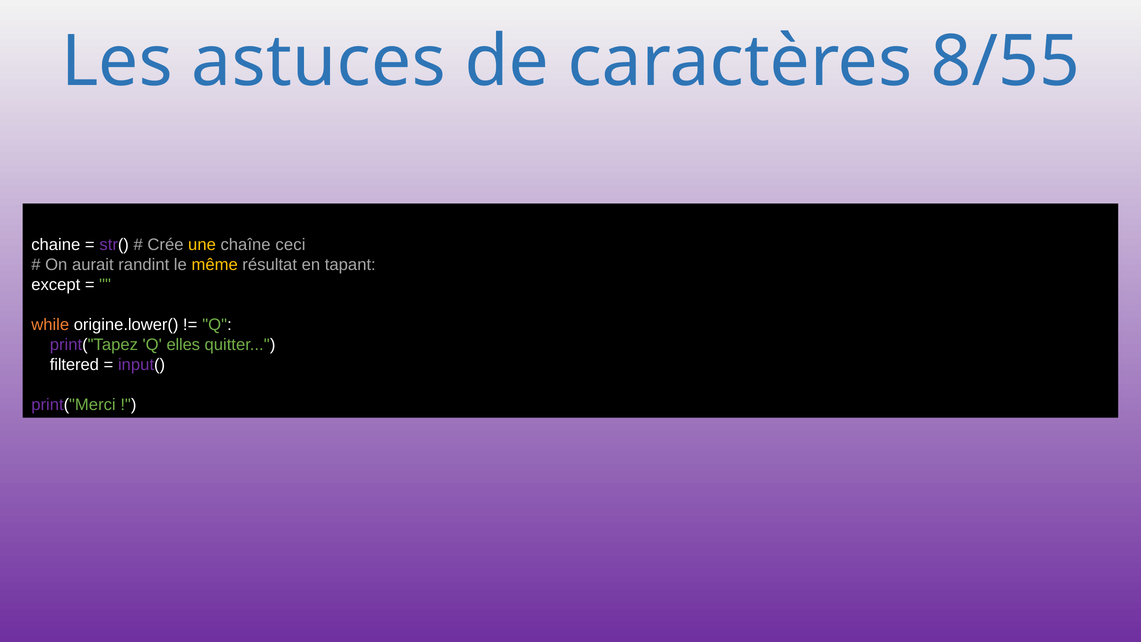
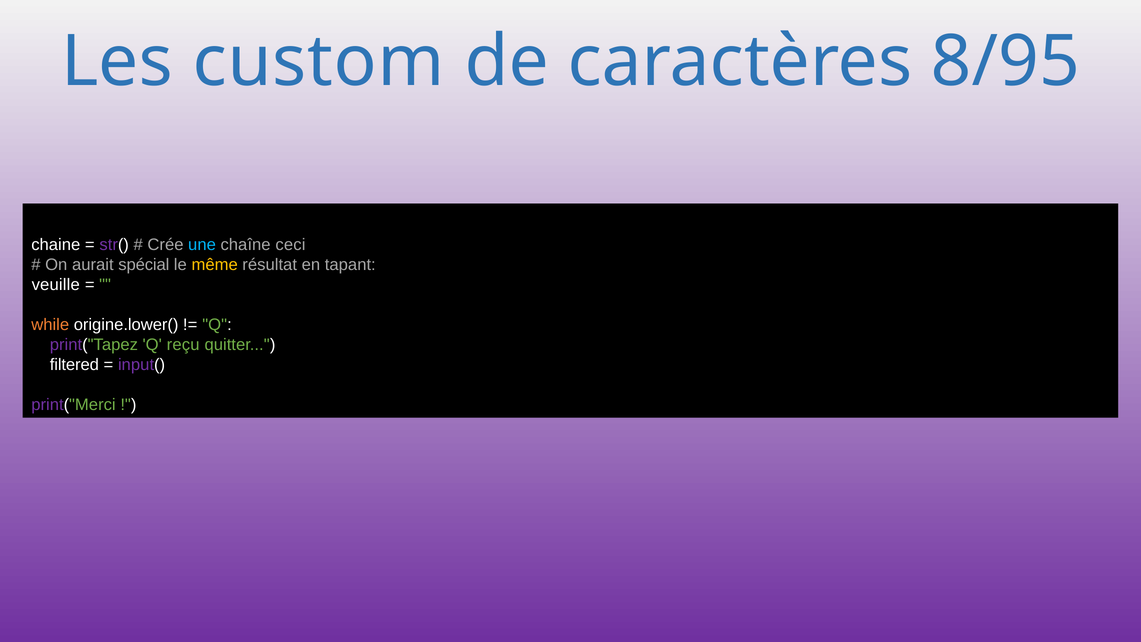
astuces: astuces -> custom
8/55: 8/55 -> 8/95
une colour: yellow -> light blue
randint: randint -> spécial
except: except -> veuille
elles: elles -> reçu
